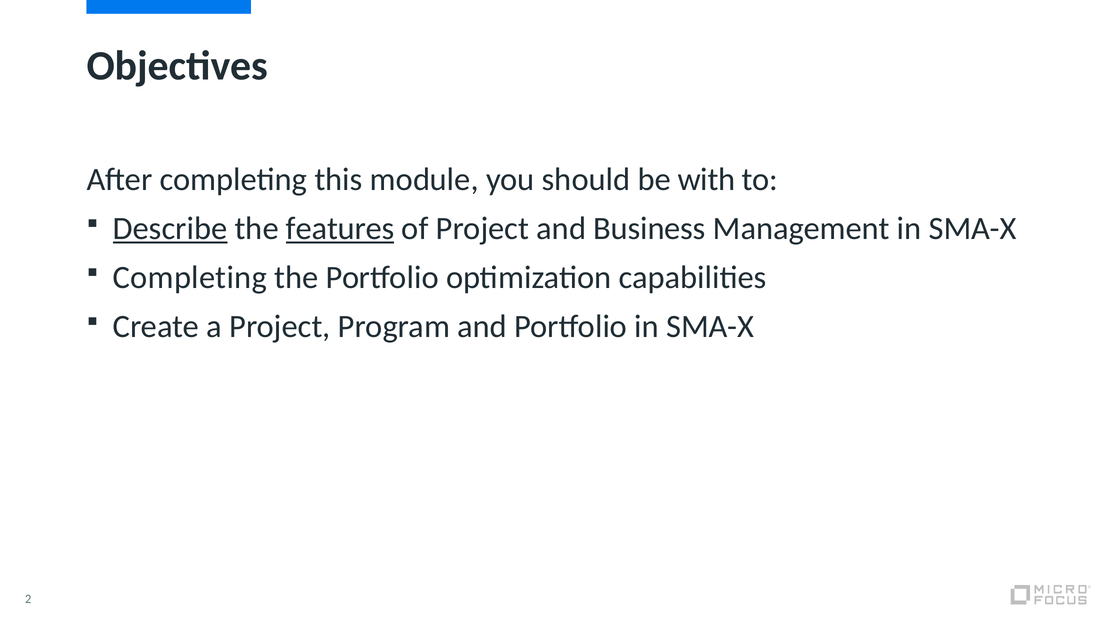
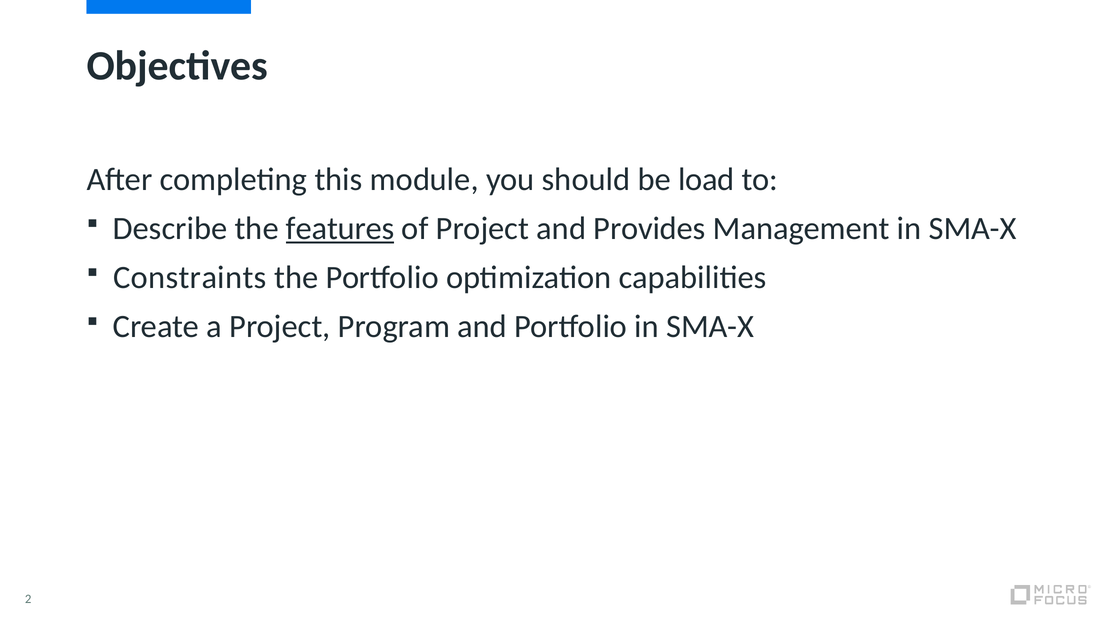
with: with -> load
Describe underline: present -> none
Business: Business -> Provides
Completing at (190, 278): Completing -> Constraints
